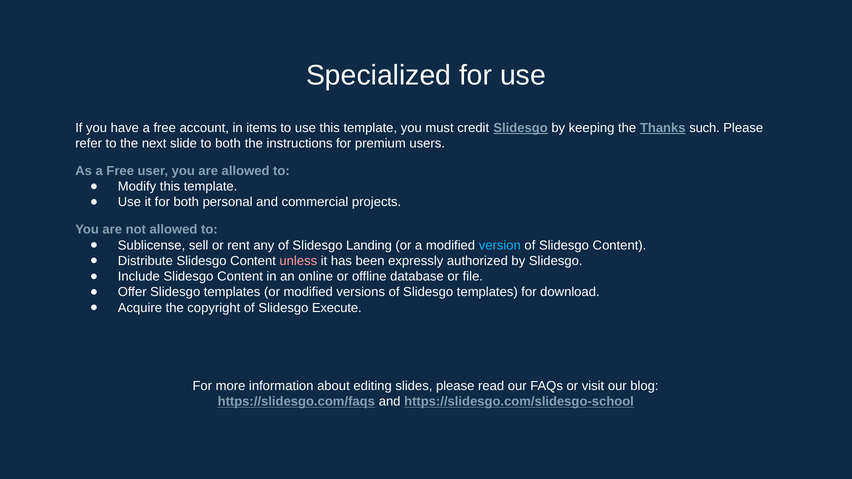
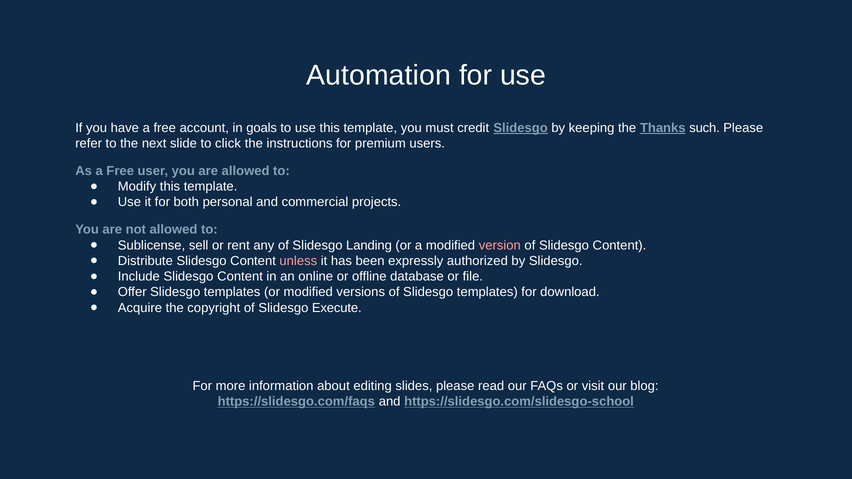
Specialized: Specialized -> Automation
items: items -> goals
to both: both -> click
version colour: light blue -> pink
